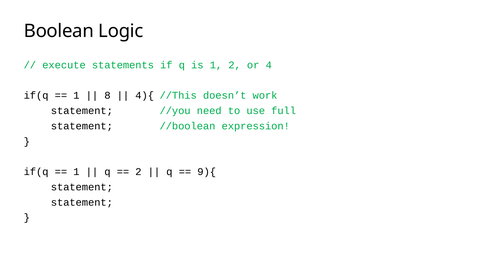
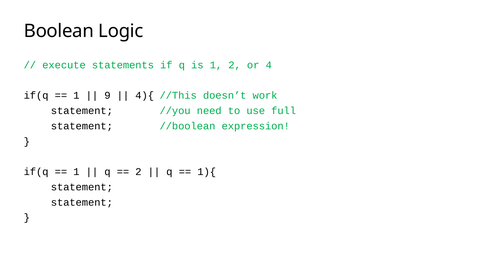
8: 8 -> 9
9){: 9){ -> 1){
